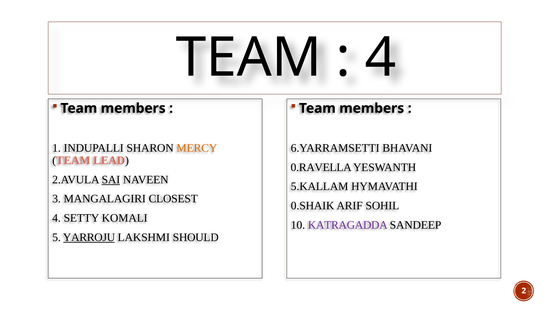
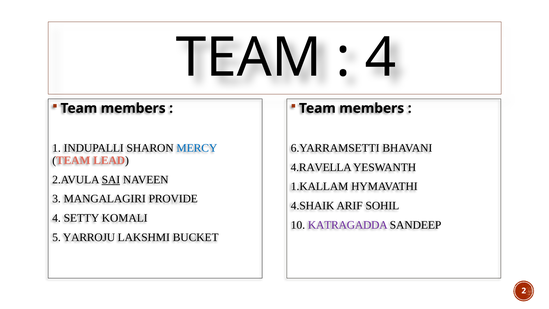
MERCY colour: orange -> blue
0.RAVELLA: 0.RAVELLA -> 4.RAVELLA
5.KALLAM: 5.KALLAM -> 1.KALLAM
CLOSEST: CLOSEST -> PROVIDE
0.SHAIK: 0.SHAIK -> 4.SHAIK
YARROJU underline: present -> none
SHOULD: SHOULD -> BUCKET
